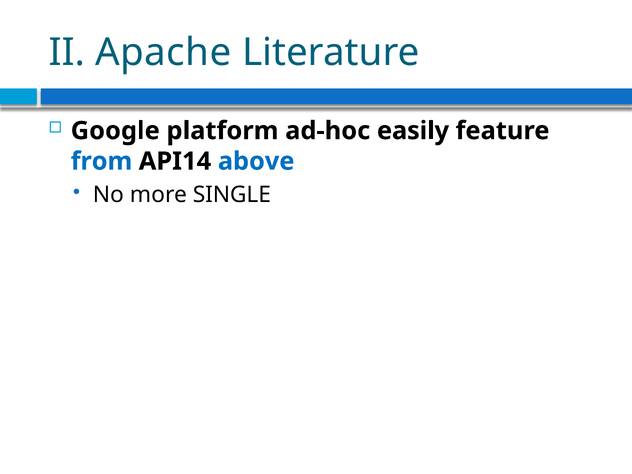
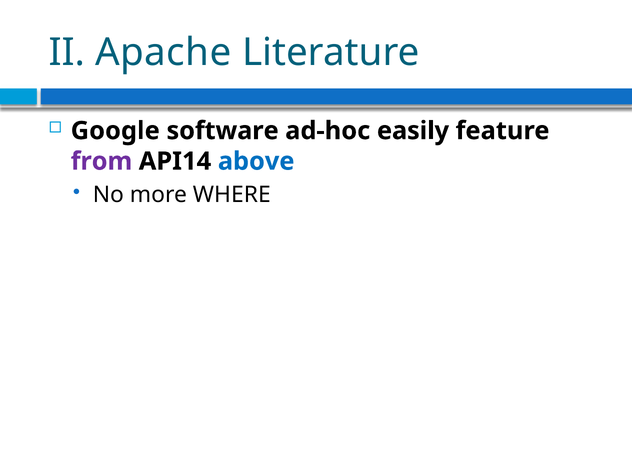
platform: platform -> software
from colour: blue -> purple
SINGLE: SINGLE -> WHERE
